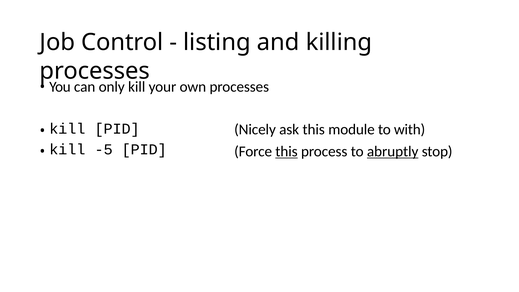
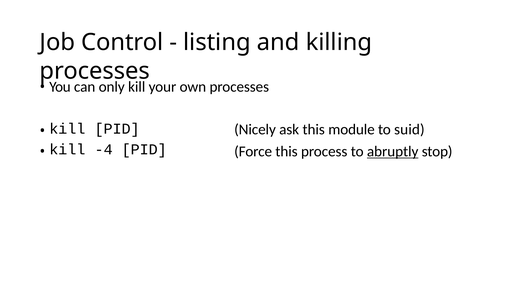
with: with -> suid
-5: -5 -> -4
this at (287, 151) underline: present -> none
